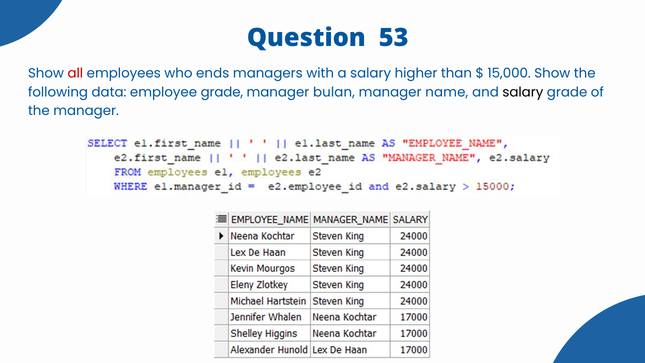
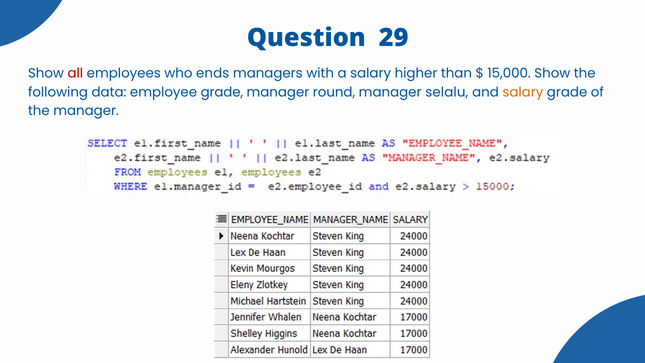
53: 53 -> 29
bulan: bulan -> round
name: name -> selalu
salary at (523, 92) colour: black -> orange
